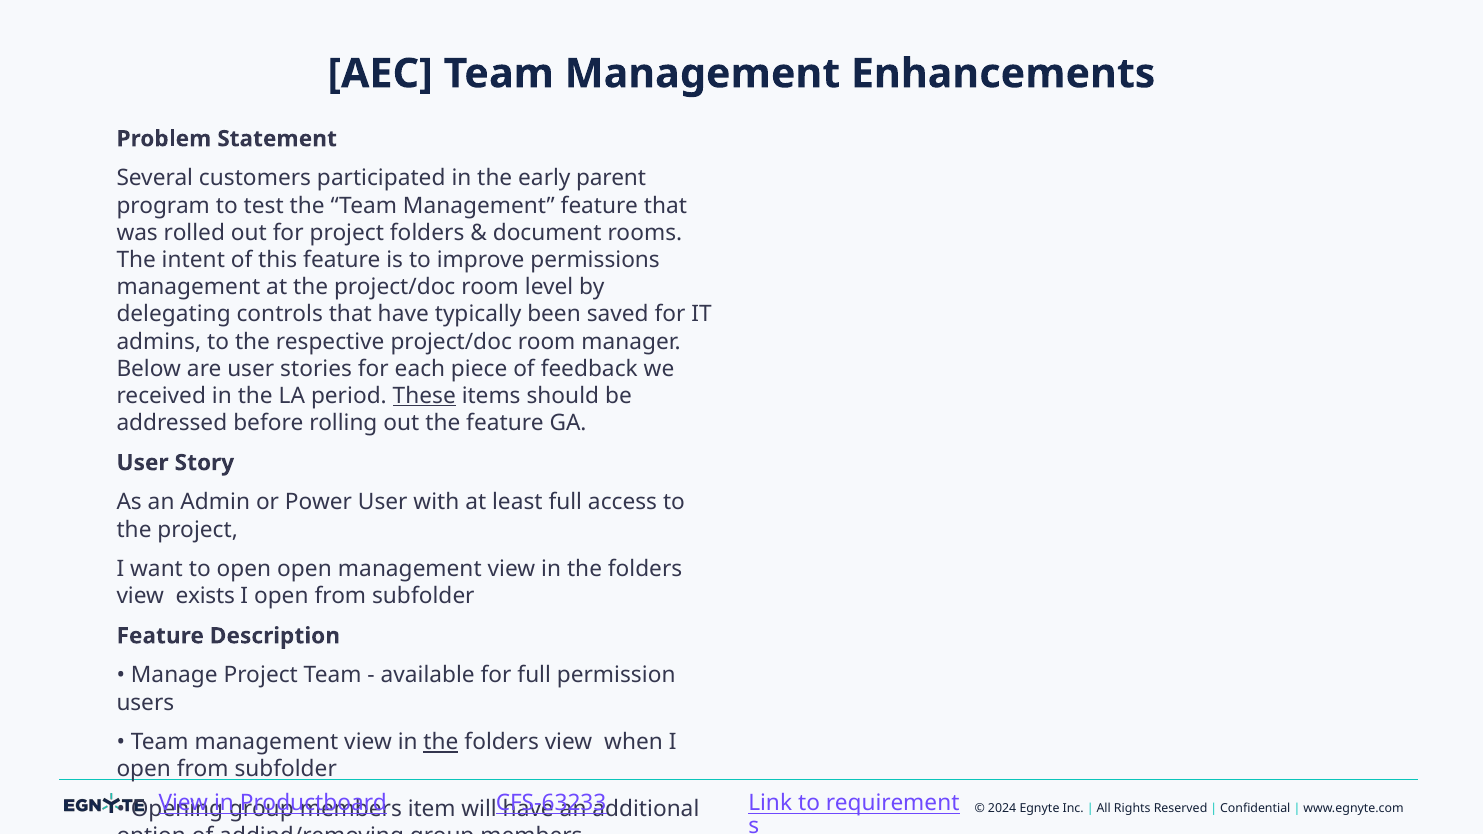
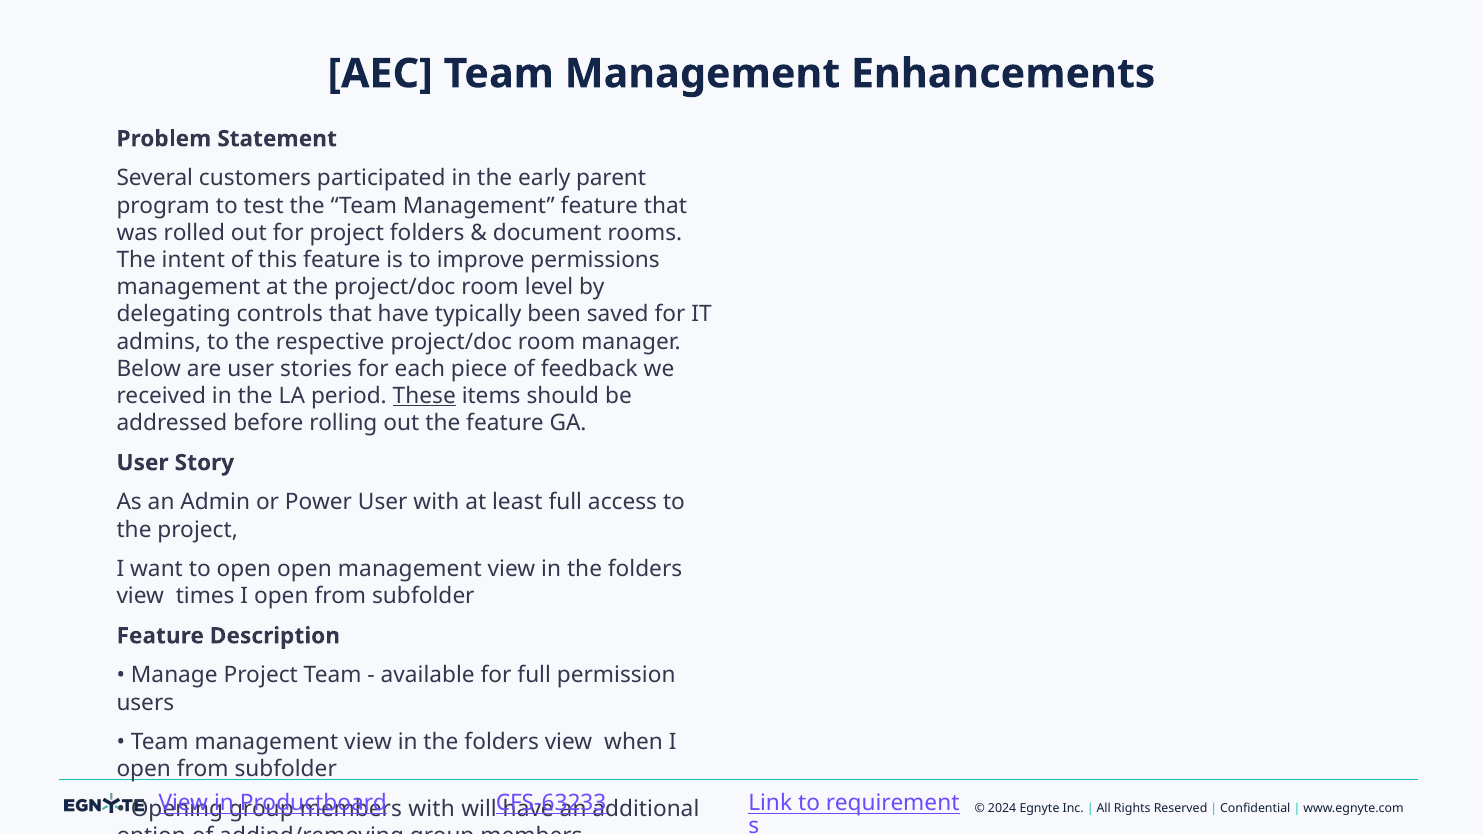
exists: exists -> times
the at (441, 742) underline: present -> none
item at (432, 809): item -> with
